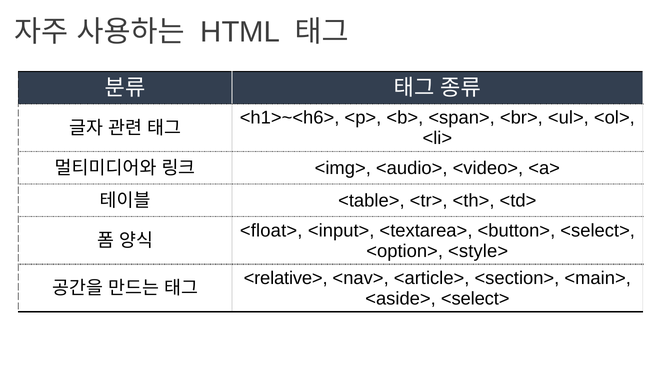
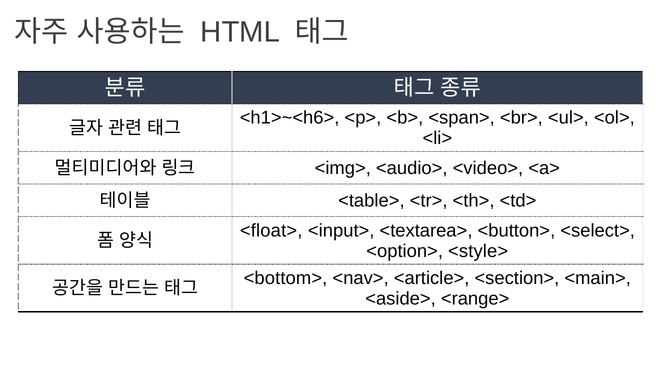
<relative>: <relative> -> <bottom>
<aside> <select>: <select> -> <range>
